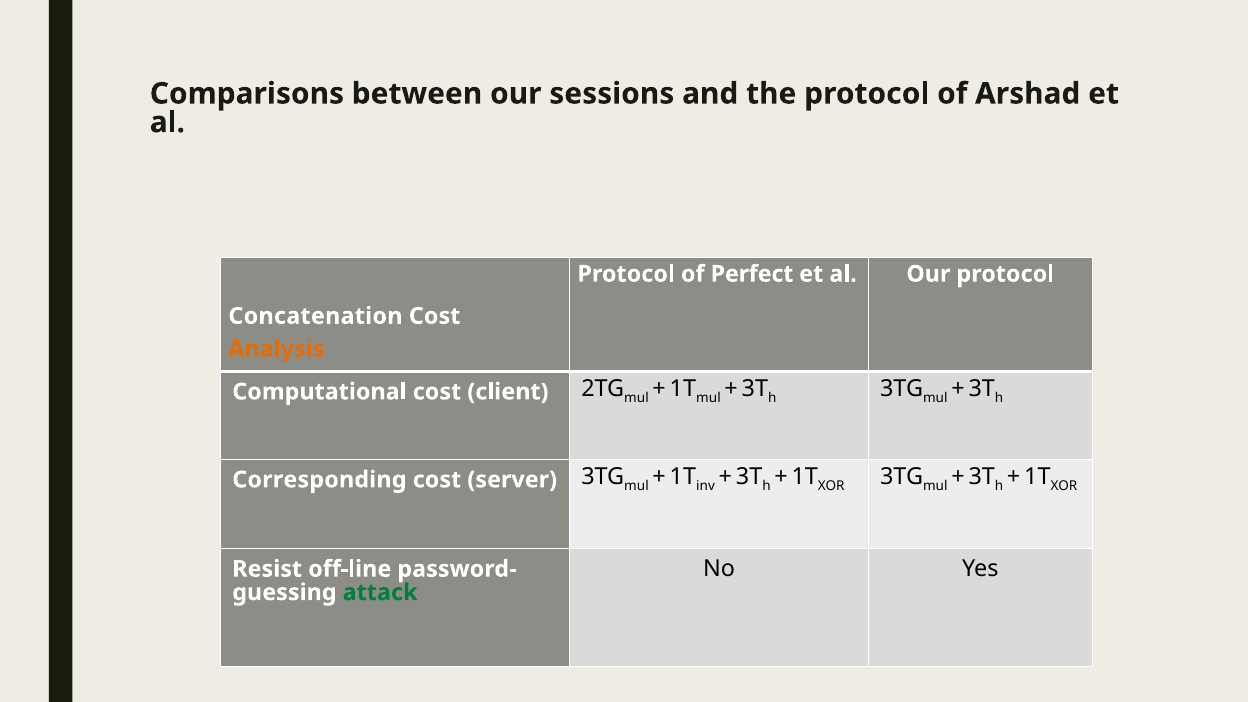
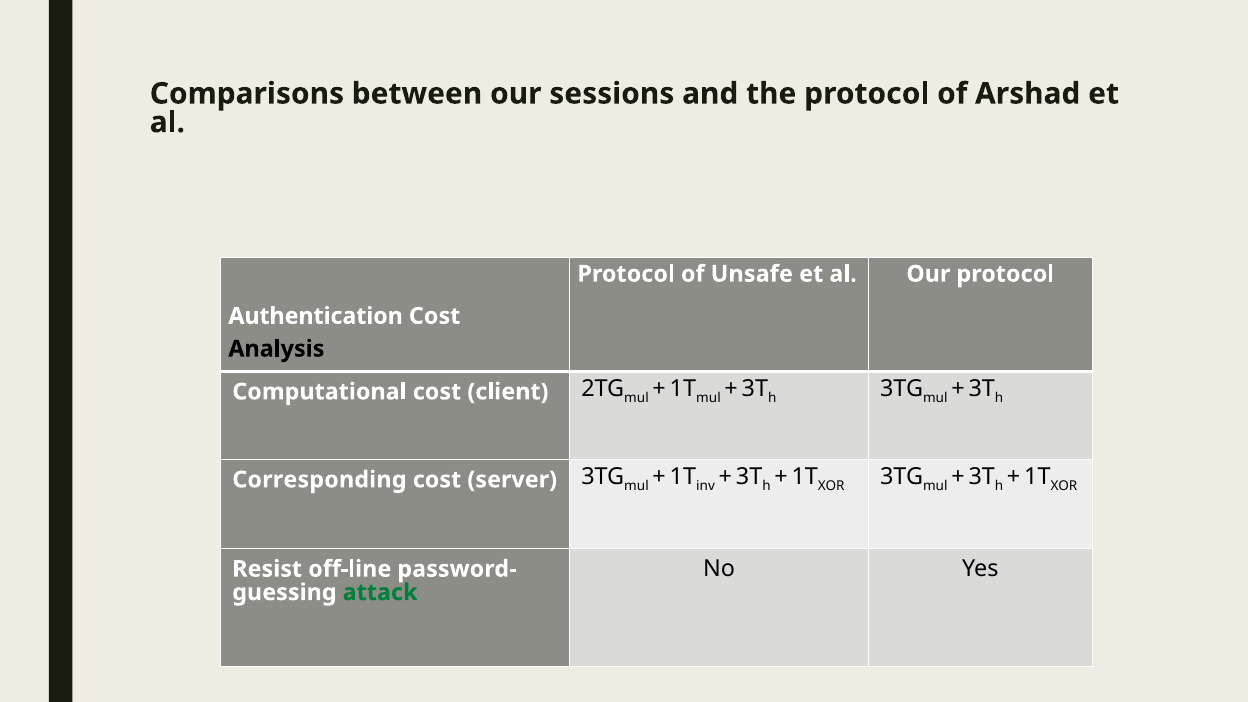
Perfect: Perfect -> Unsafe
Concatenation: Concatenation -> Authentication
Analysis colour: orange -> black
